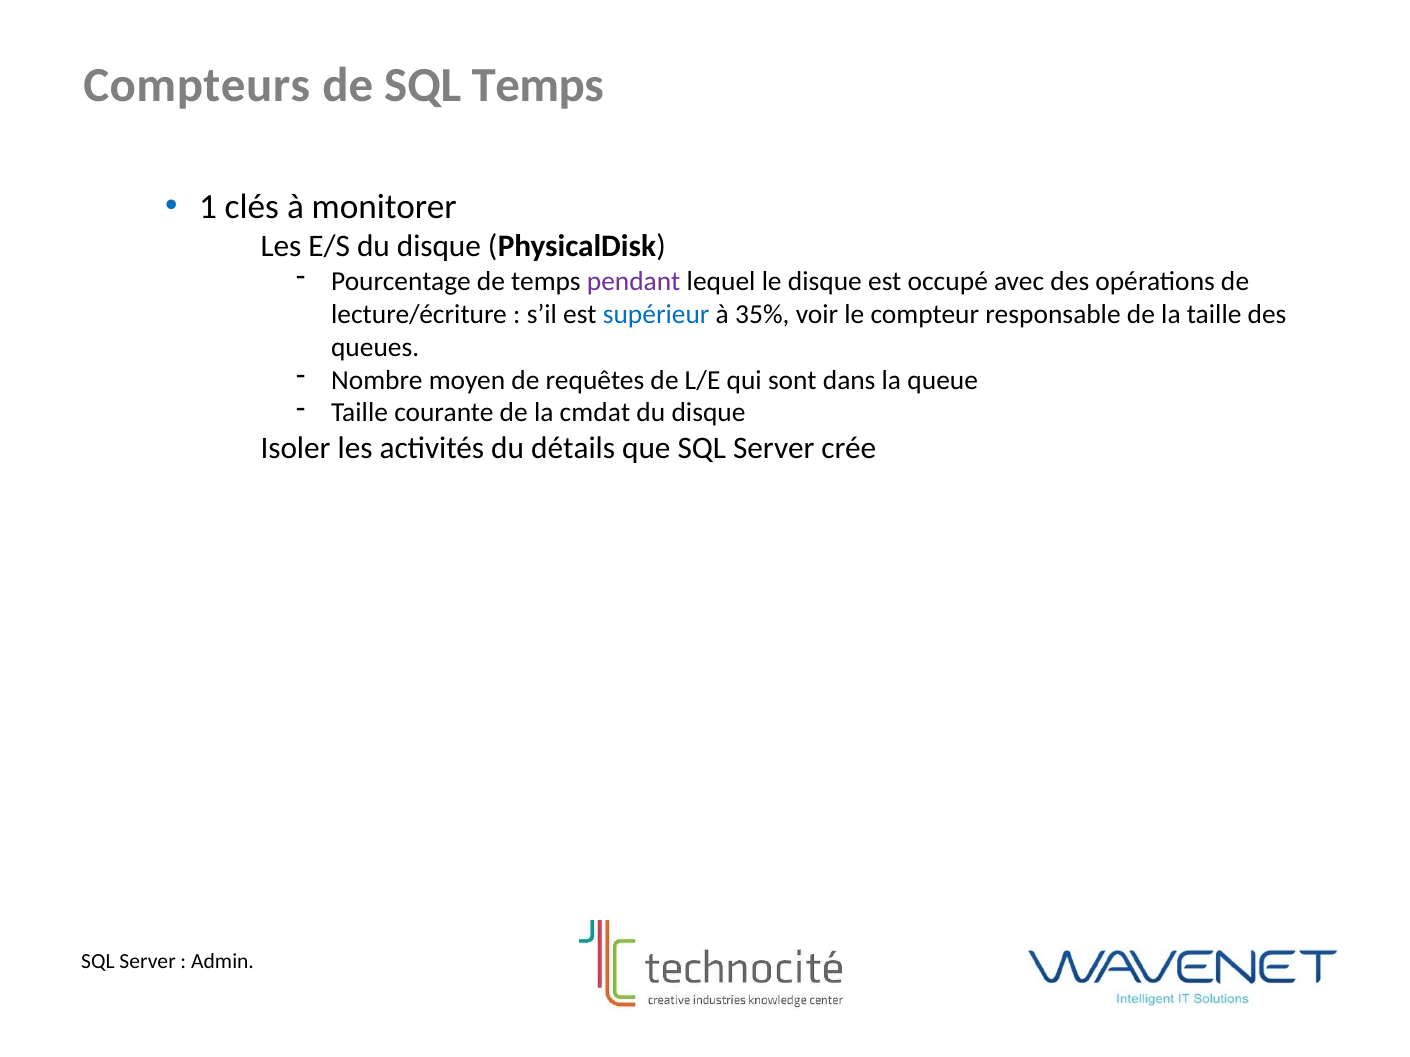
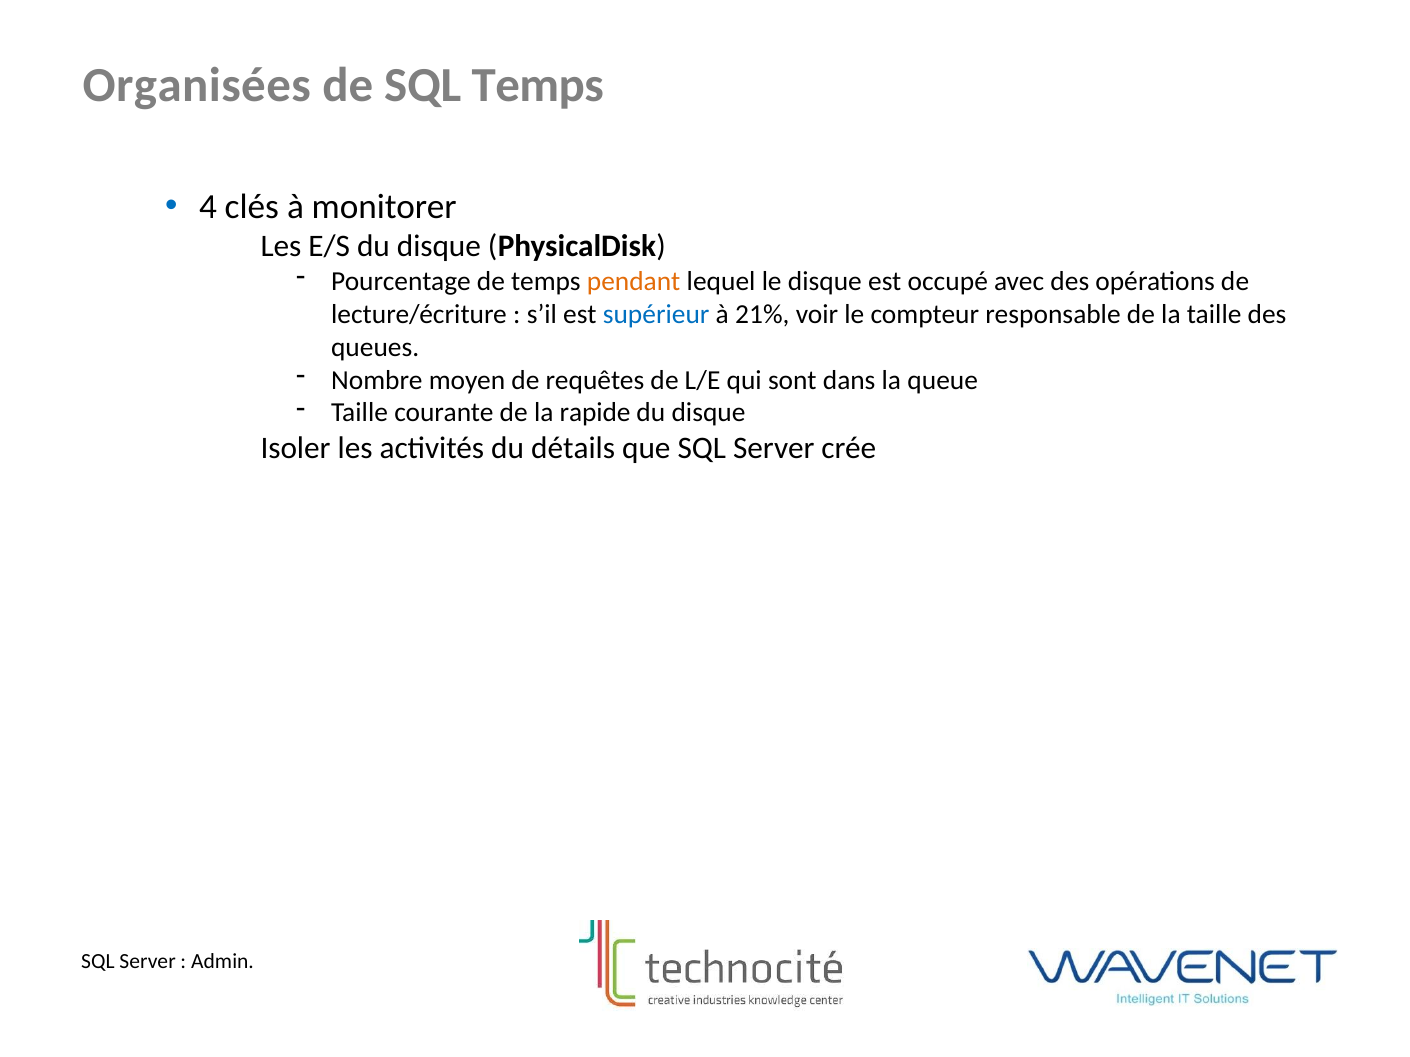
Compteurs: Compteurs -> Organisées
1: 1 -> 4
pendant colour: purple -> orange
35%: 35% -> 21%
cmdat: cmdat -> rapide
